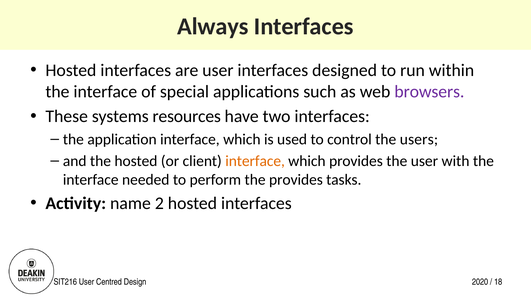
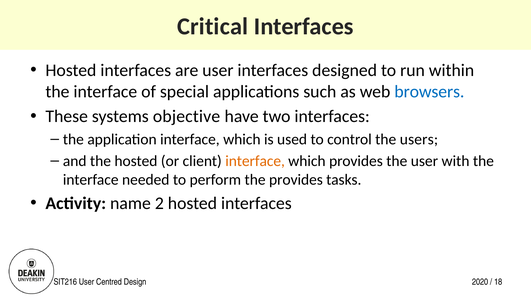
Always: Always -> Critical
browsers colour: purple -> blue
resources: resources -> objective
